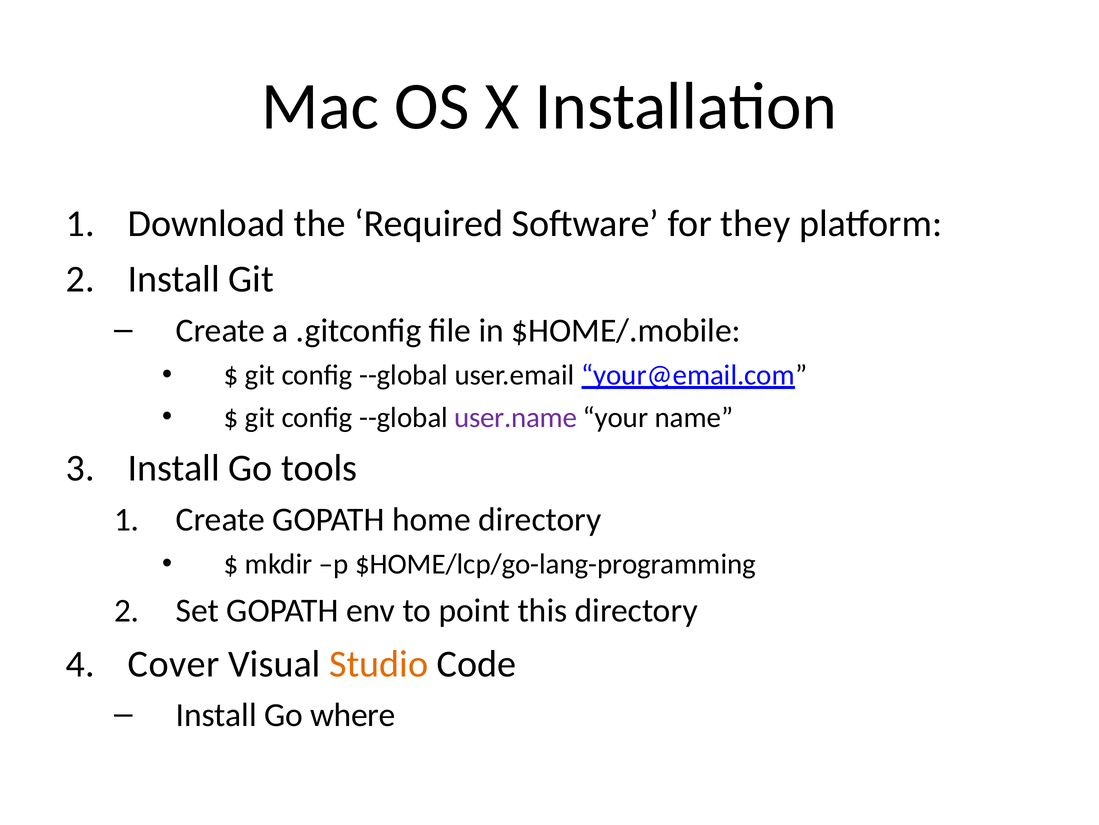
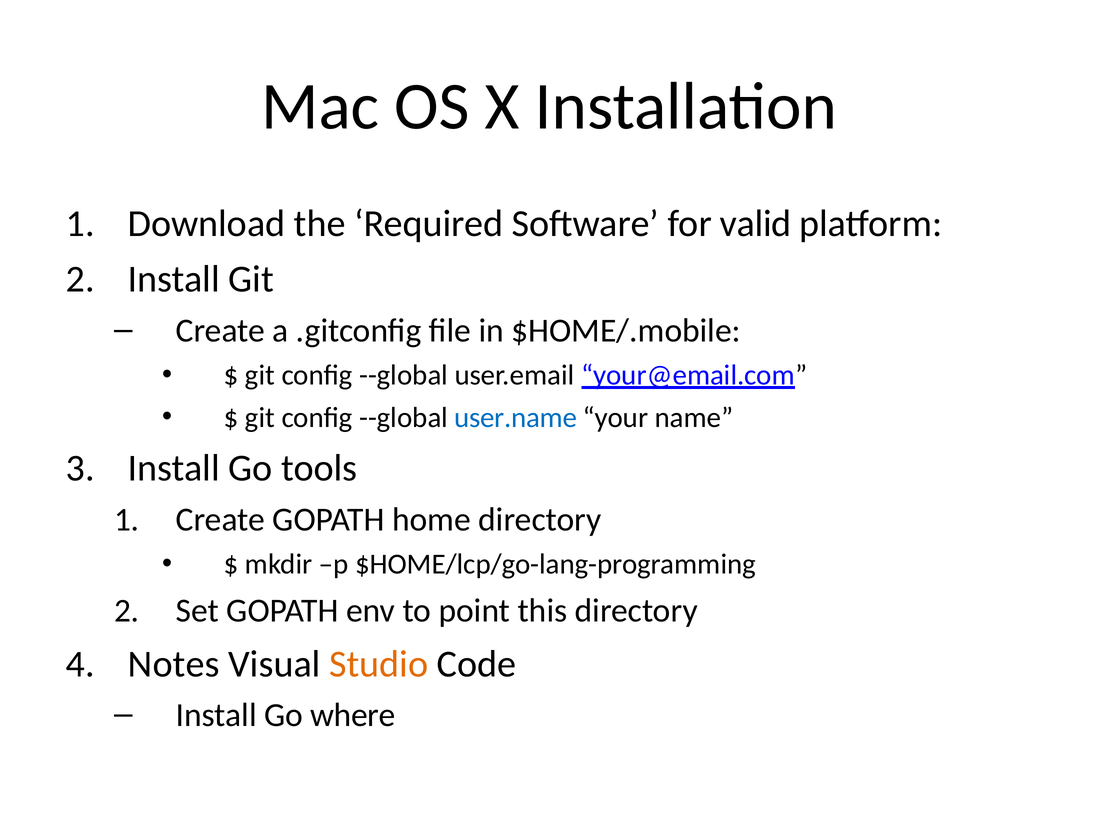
they: they -> valid
user.name colour: purple -> blue
Cover: Cover -> Notes
